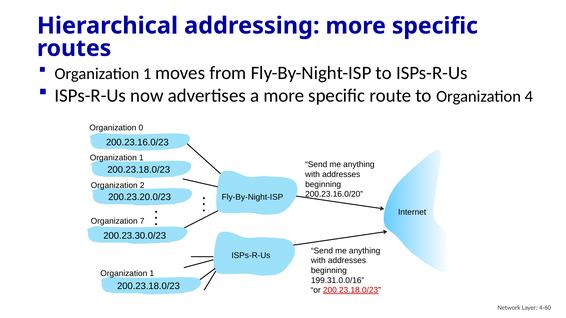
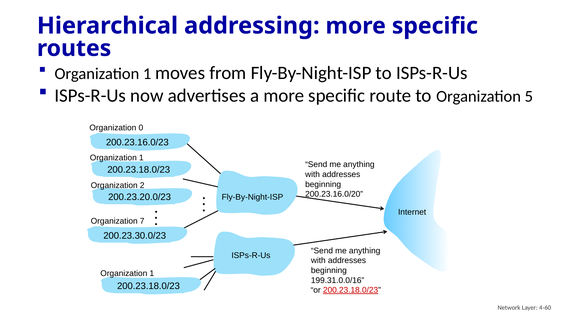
4: 4 -> 5
